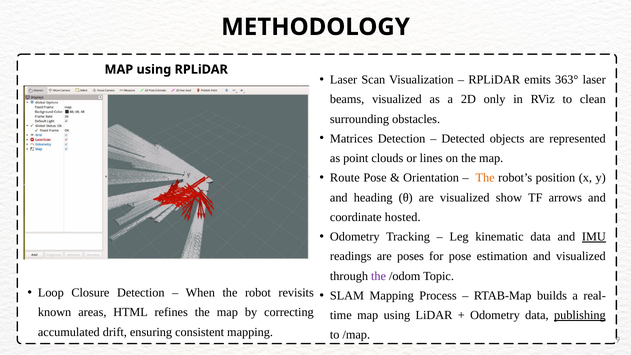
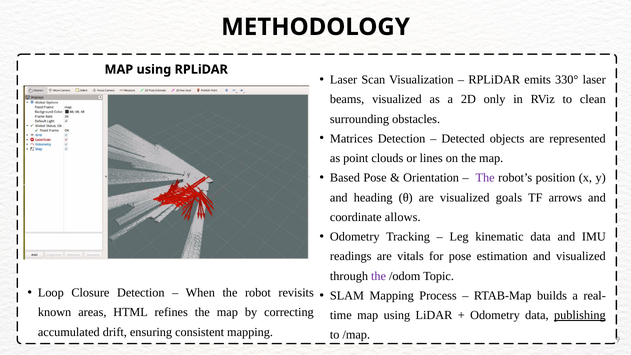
363°: 363° -> 330°
Route: Route -> Based
The at (485, 178) colour: orange -> purple
show: show -> goals
hosted: hosted -> allows
IMU underline: present -> none
poses: poses -> vitals
